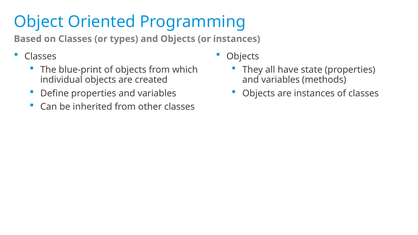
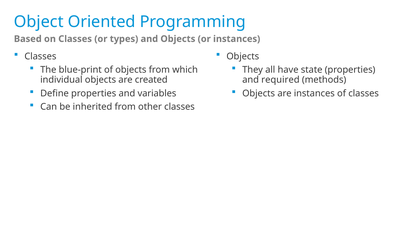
variables at (281, 80): variables -> required
